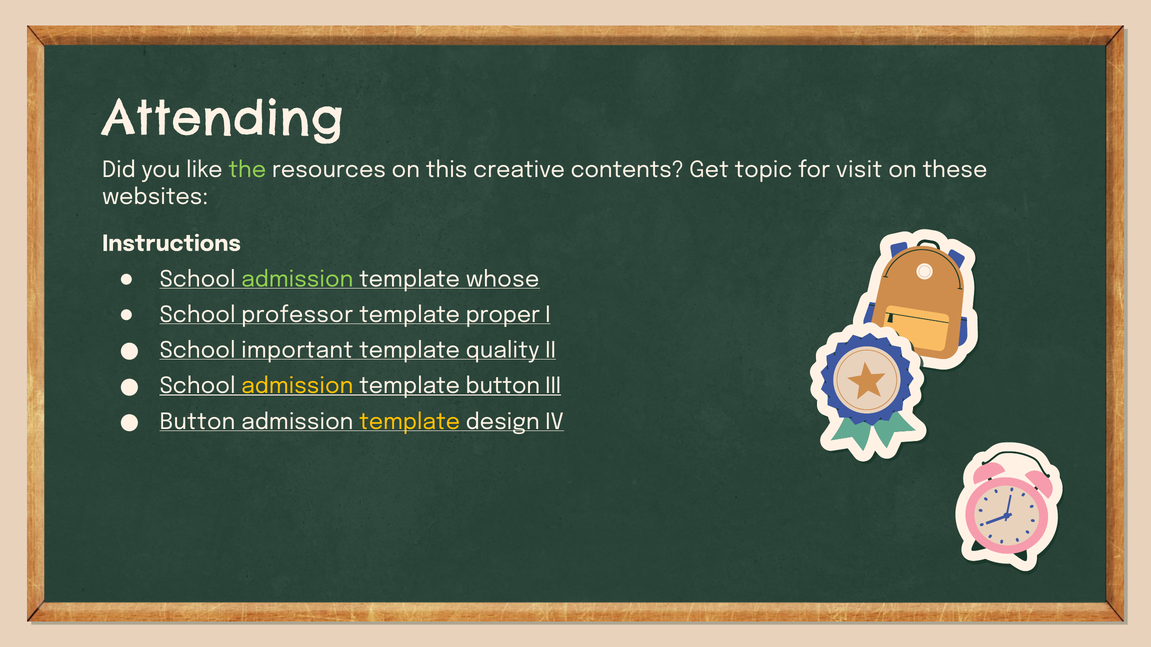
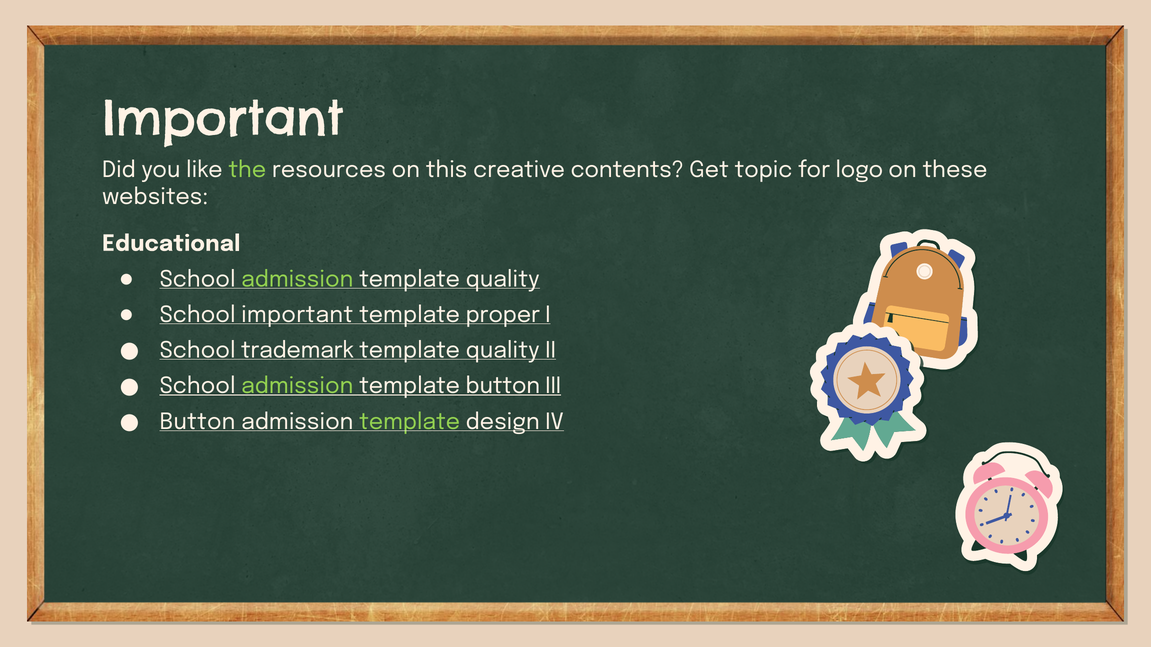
Attending at (223, 119): Attending -> Important
visit: visit -> logo
Instructions: Instructions -> Educational
whose at (503, 279): whose -> quality
School professor: professor -> important
important: important -> trademark
admission at (297, 386) colour: yellow -> light green
template at (410, 422) colour: yellow -> light green
